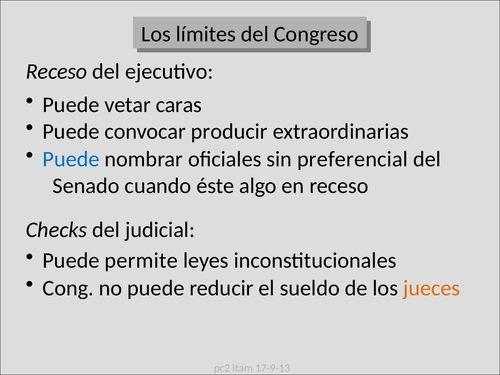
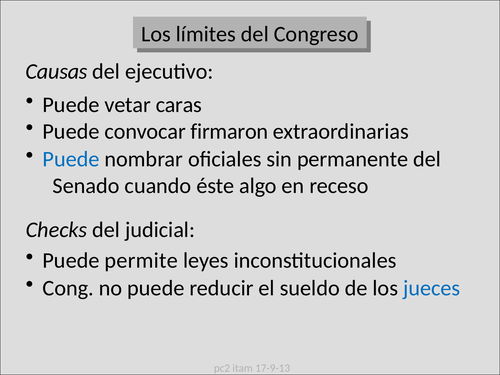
Receso at (57, 72): Receso -> Causas
producir: producir -> firmaron
preferencial: preferencial -> permanente
jueces colour: orange -> blue
